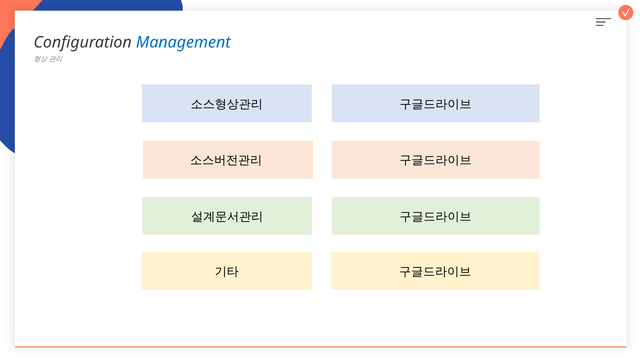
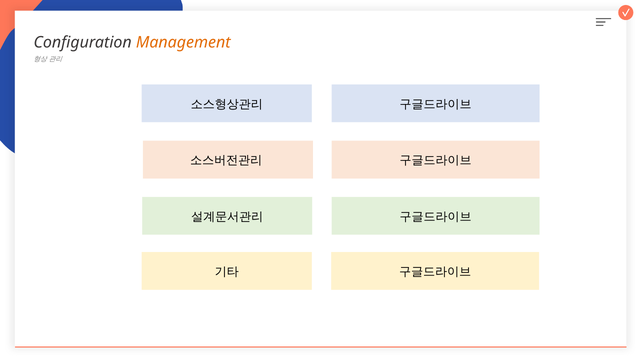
Management colour: blue -> orange
